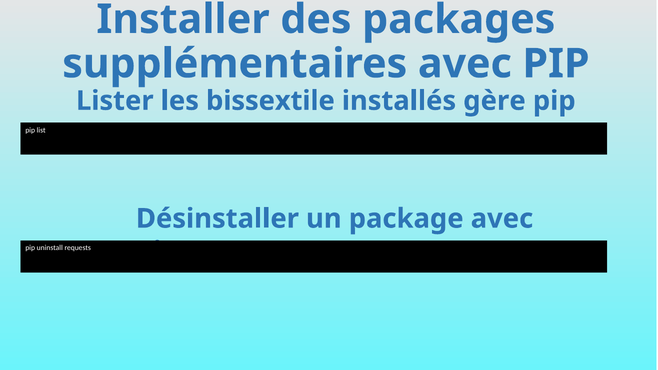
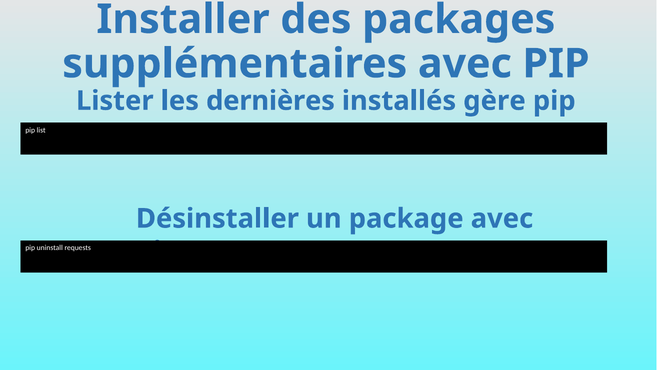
bissextile: bissextile -> dernières
